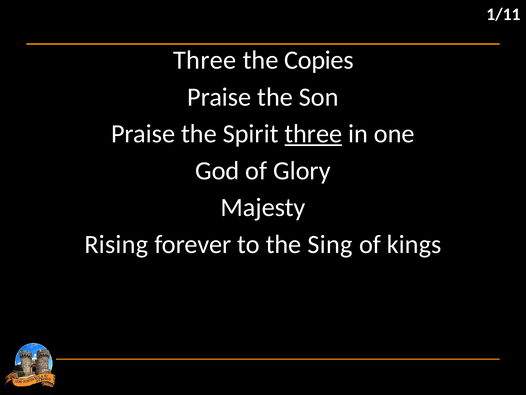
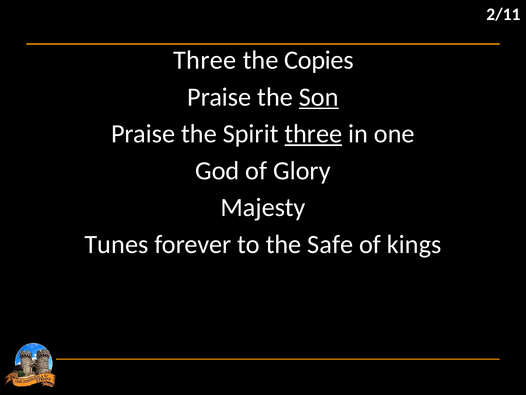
1/11: 1/11 -> 2/11
Son underline: none -> present
Rising: Rising -> Tunes
Sing: Sing -> Safe
